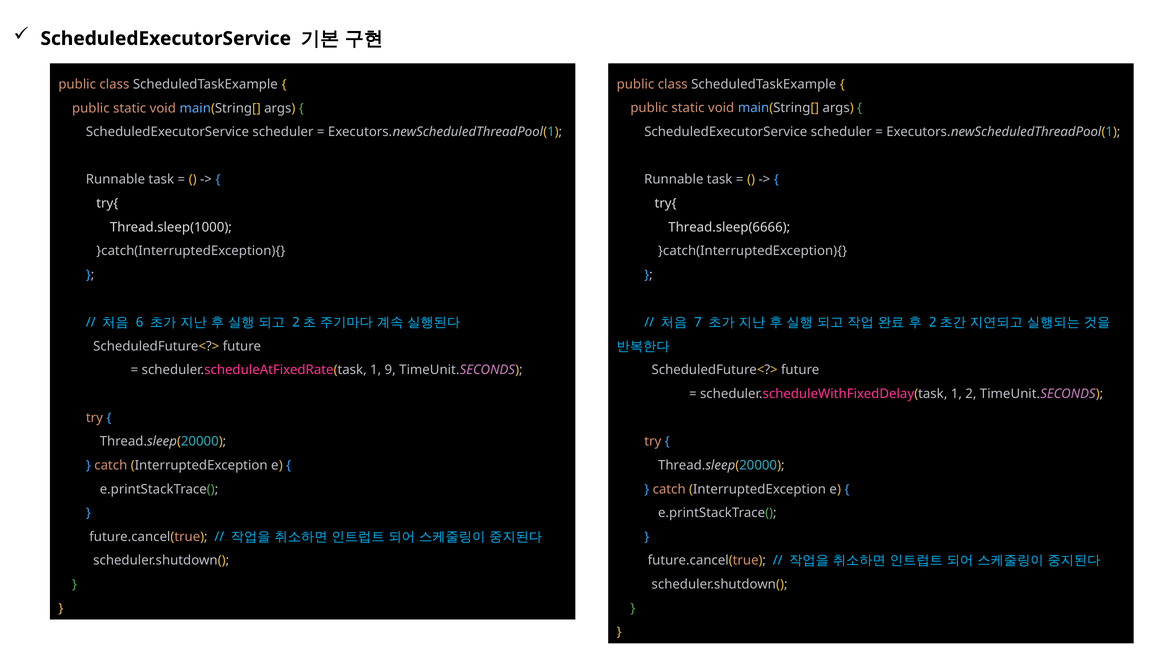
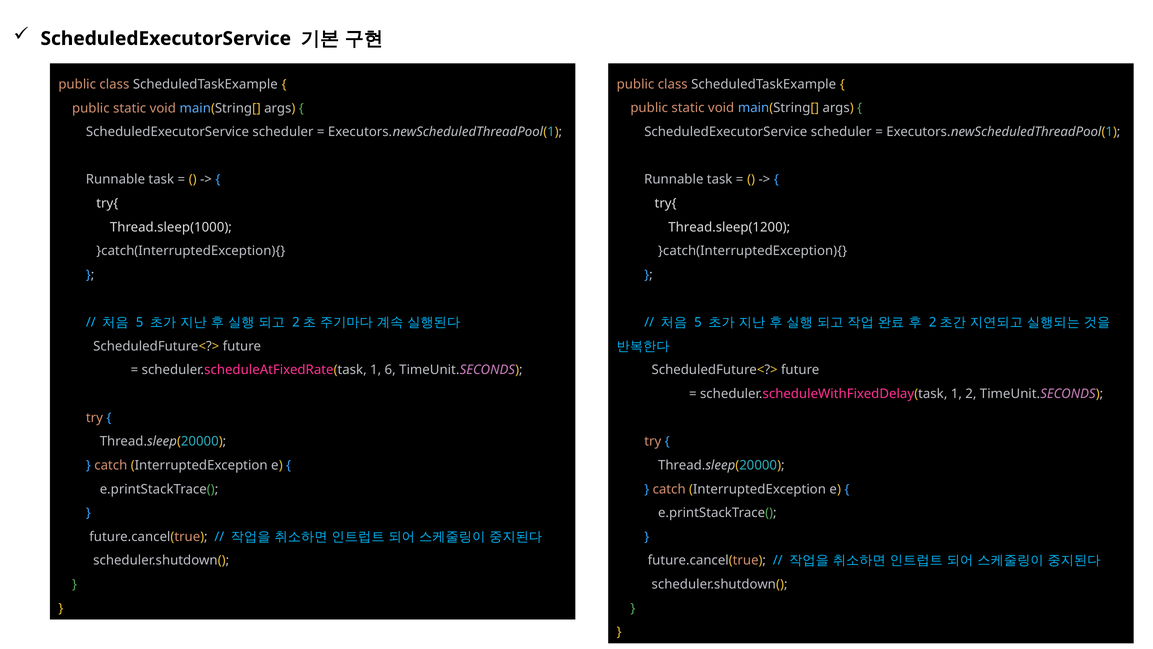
Thread.sleep(6666: Thread.sleep(6666 -> Thread.sleep(1200
6 at (140, 322): 6 -> 5
7 at (698, 322): 7 -> 5
9: 9 -> 6
